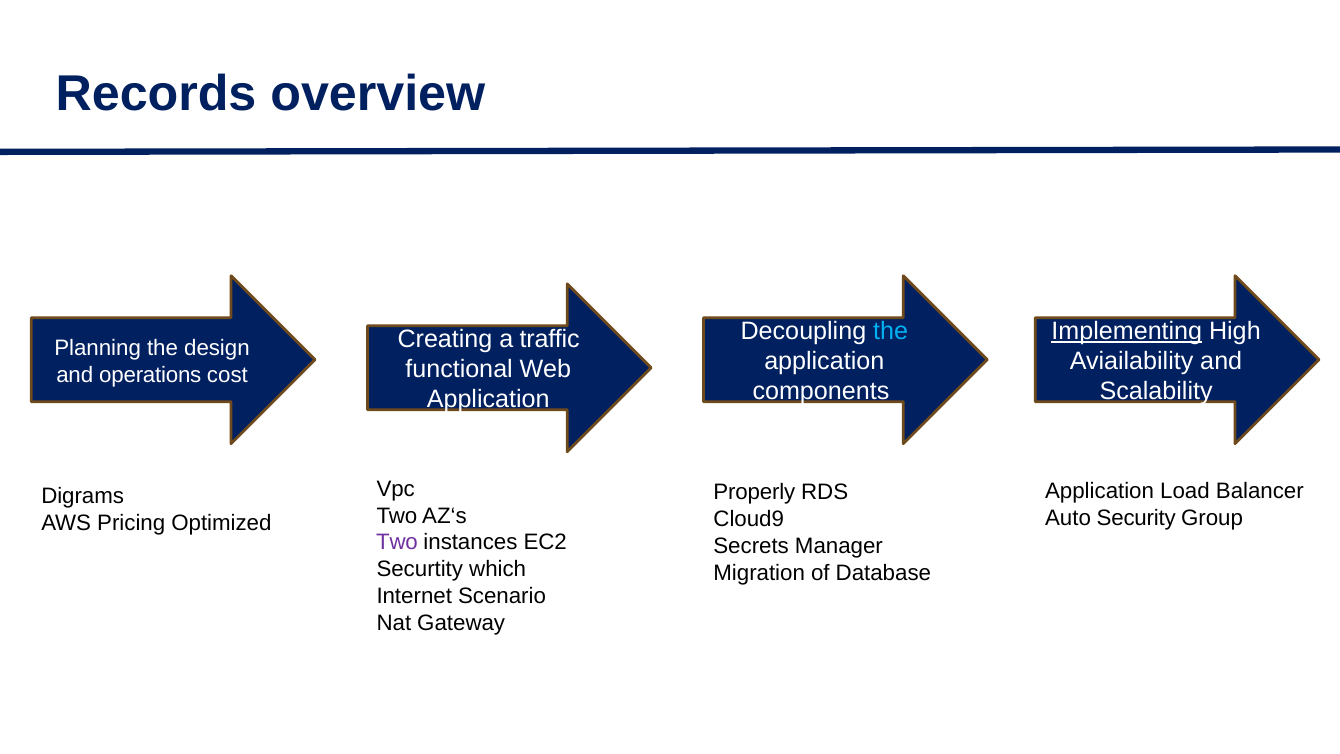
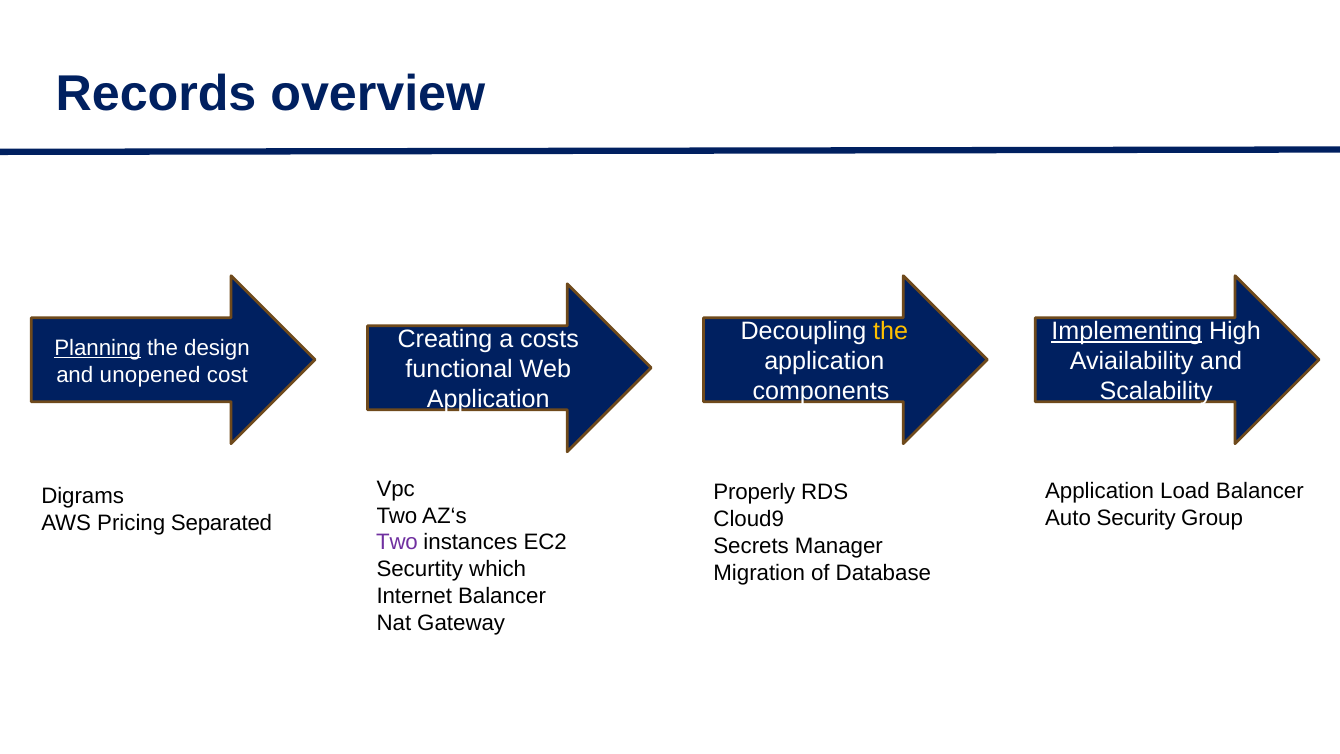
the at (891, 331) colour: light blue -> yellow
traffic: traffic -> costs
Planning underline: none -> present
operations: operations -> unopened
Optimized: Optimized -> Separated
Internet Scenario: Scenario -> Balancer
